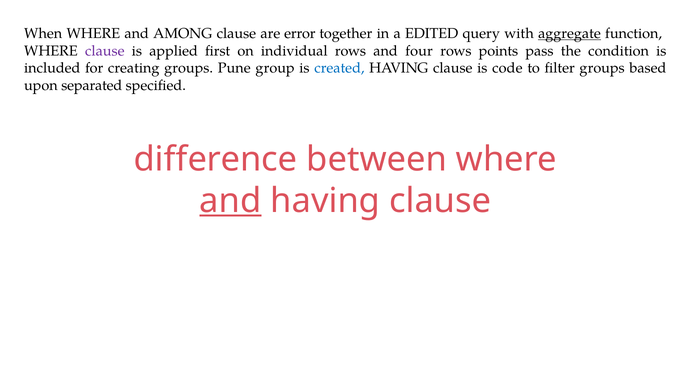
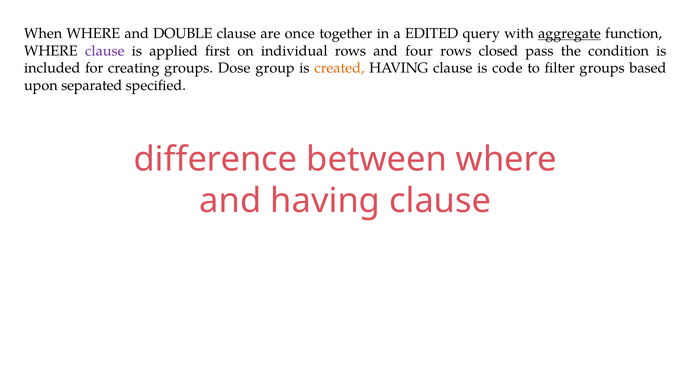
AMONG: AMONG -> DOUBLE
error: error -> once
points: points -> closed
Pune: Pune -> Dose
created colour: blue -> orange
and at (230, 201) underline: present -> none
